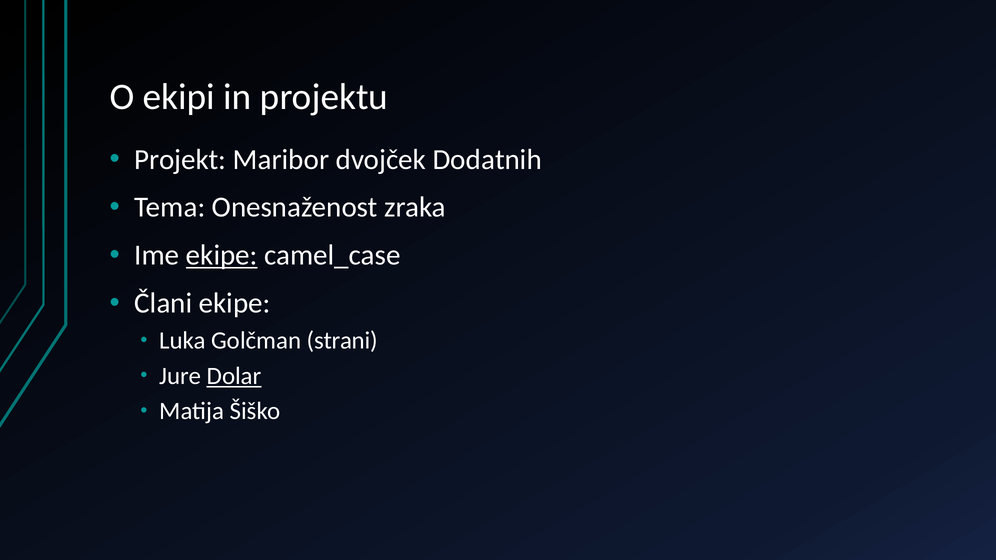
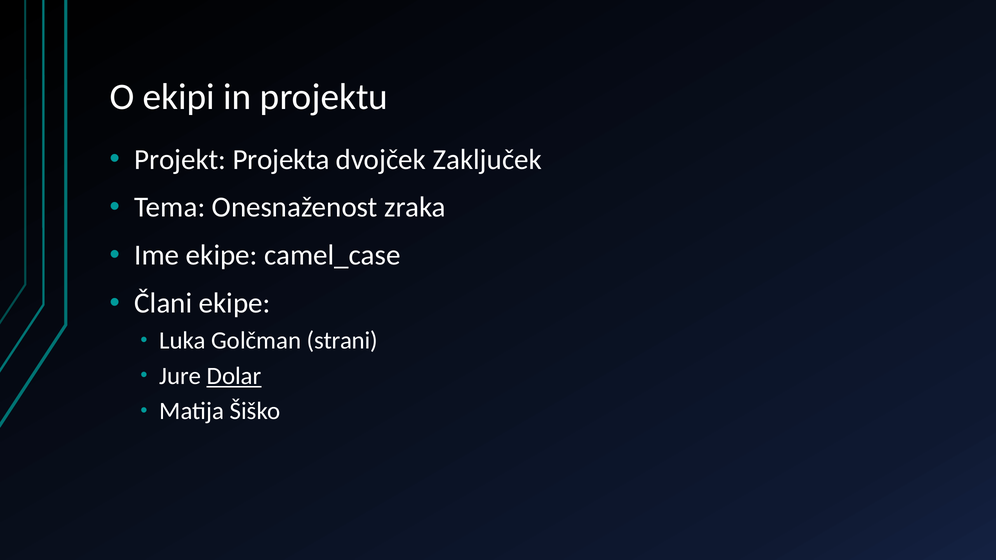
Maribor: Maribor -> Projekta
Dodatnih: Dodatnih -> Zaključek
ekipe at (222, 256) underline: present -> none
